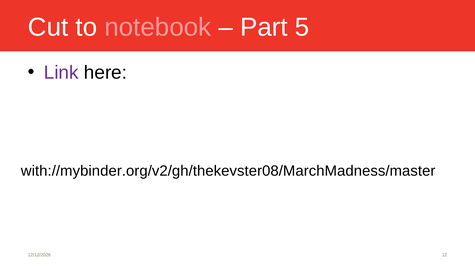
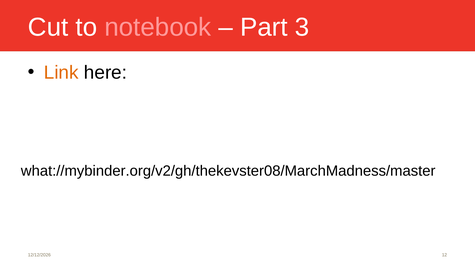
5: 5 -> 3
Link colour: purple -> orange
with://mybinder.org/v2/gh/thekevster08/MarchMadness/master: with://mybinder.org/v2/gh/thekevster08/MarchMadness/master -> what://mybinder.org/v2/gh/thekevster08/MarchMadness/master
